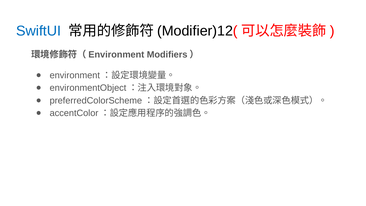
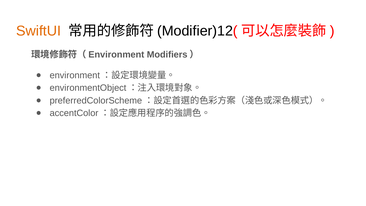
SwiftUI colour: blue -> orange
